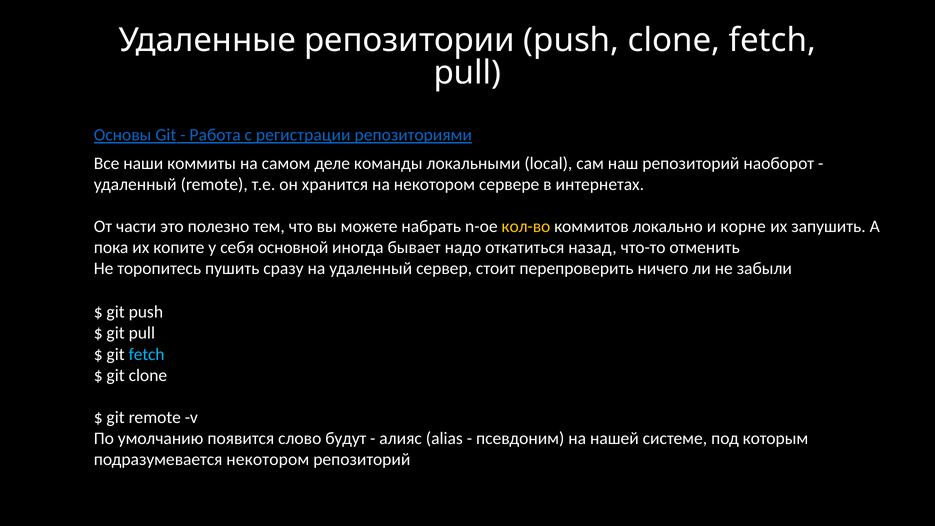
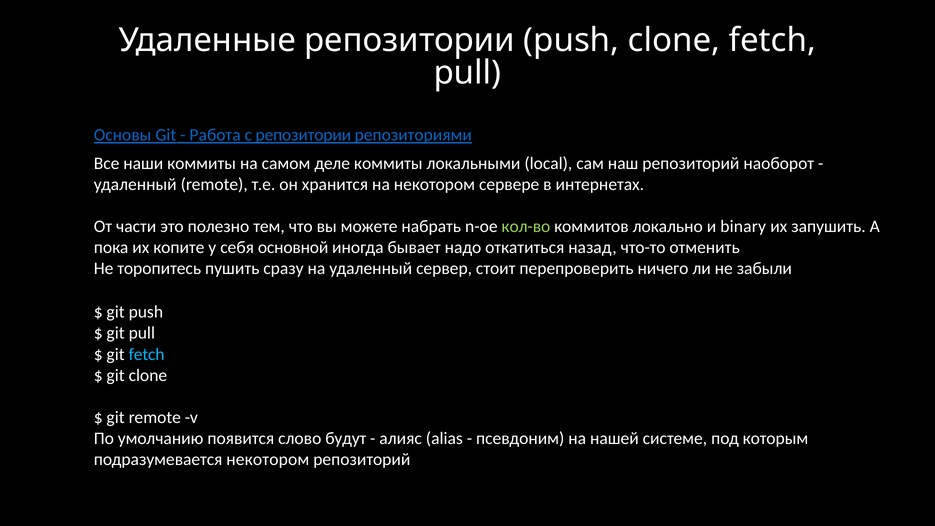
с регистрации: регистрации -> репозитории
деле команды: команды -> коммиты
кол-во colour: yellow -> light green
корне: корне -> binary
